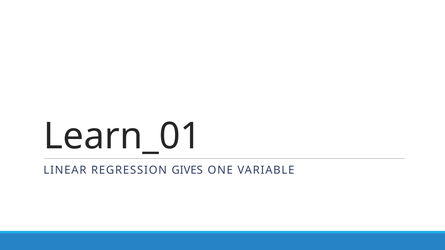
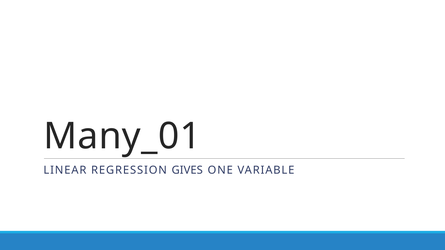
Learn_01: Learn_01 -> Many_01
